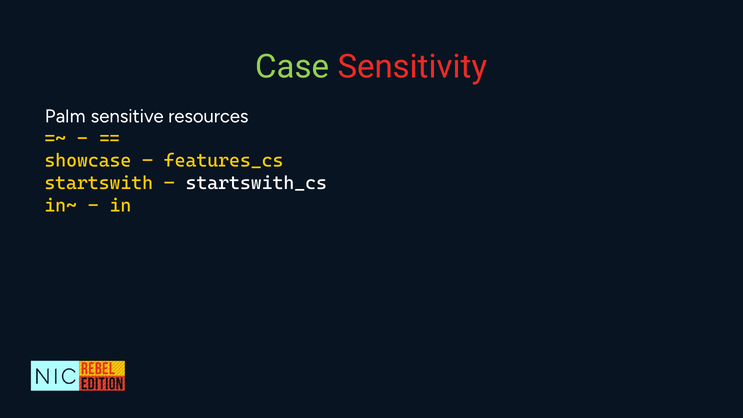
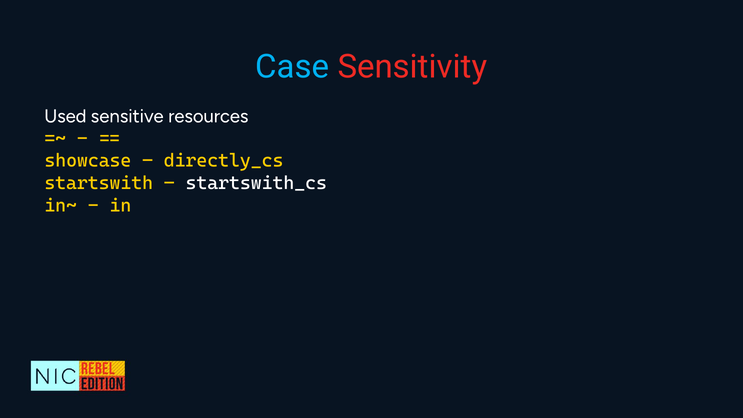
Case colour: light green -> light blue
Palm: Palm -> Used
features_cs: features_cs -> directly_cs
